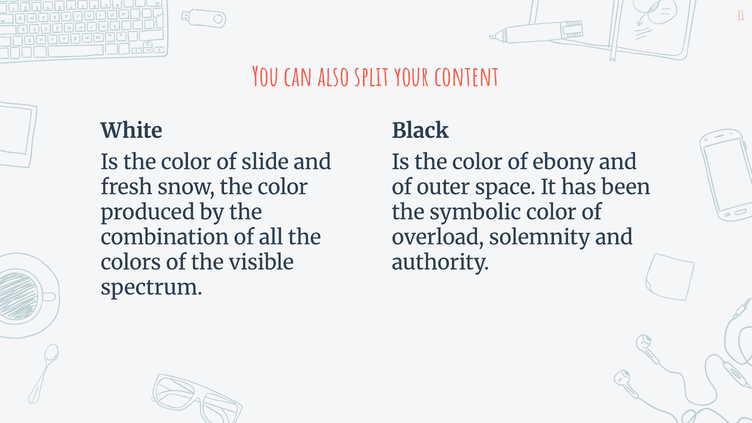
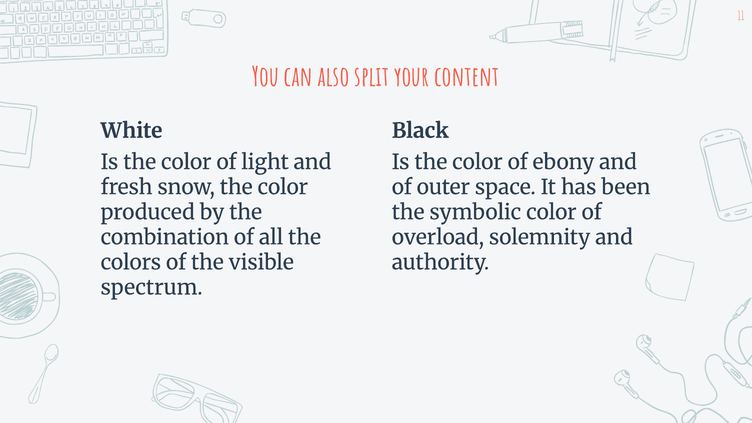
slide: slide -> light
